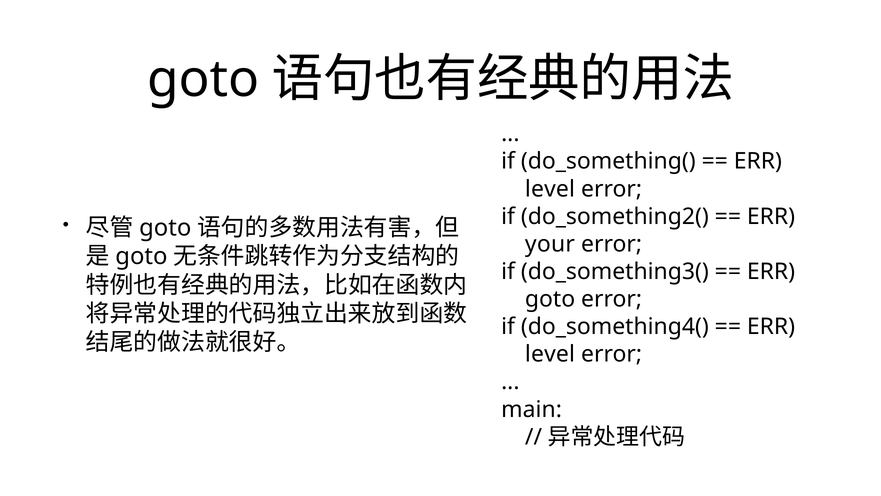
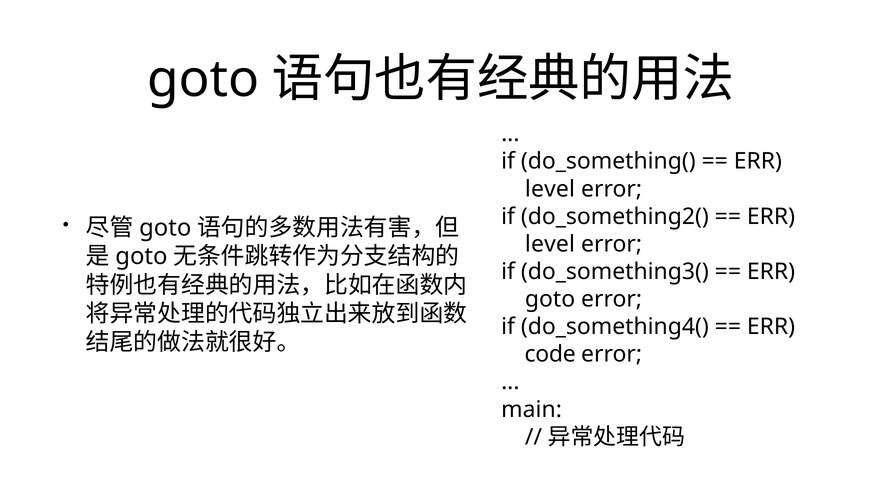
your at (550, 244): your -> level
level at (550, 354): level -> code
